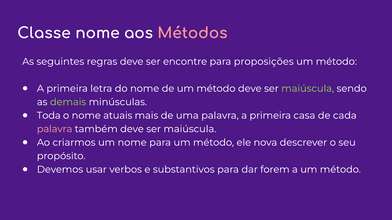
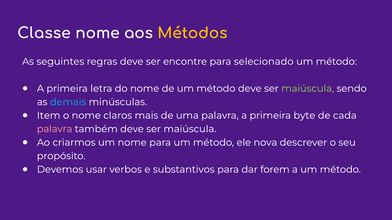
Métodos colour: pink -> yellow
proposições: proposições -> selecionado
demais colour: light green -> light blue
Toda: Toda -> Item
atuais: atuais -> claros
casa: casa -> byte
